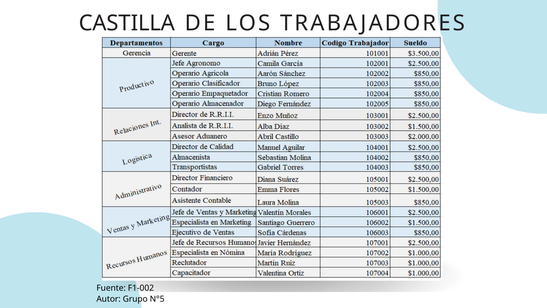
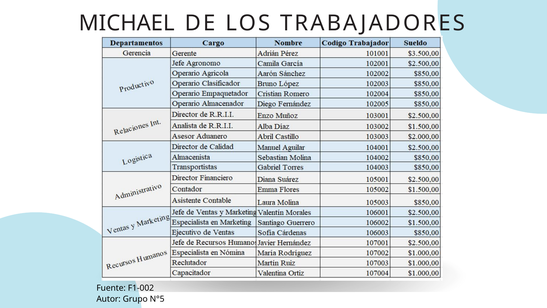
CASTILLA: CASTILLA -> MICHAEL
